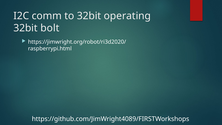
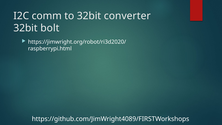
operating: operating -> converter
